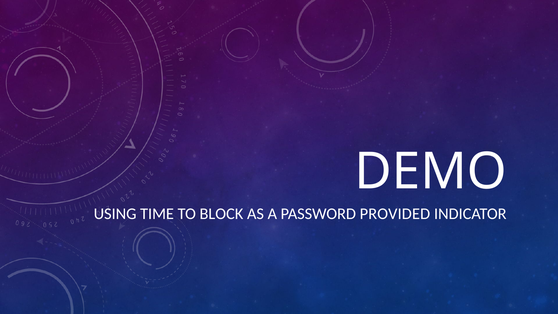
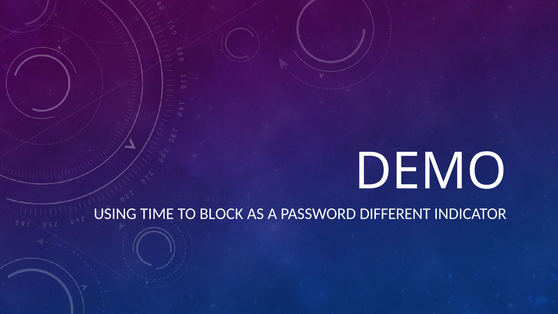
PROVIDED: PROVIDED -> DIFFERENT
